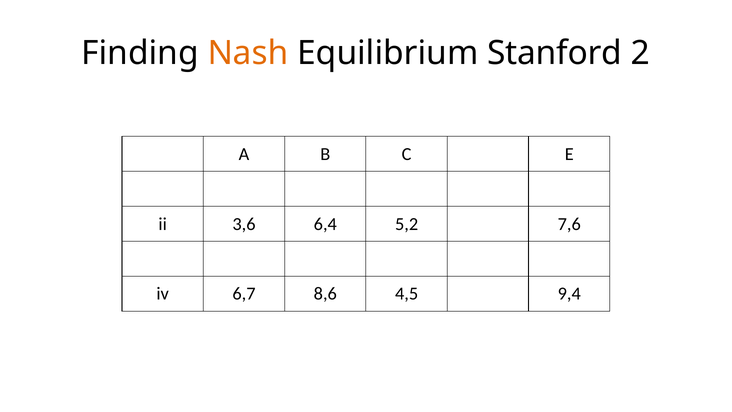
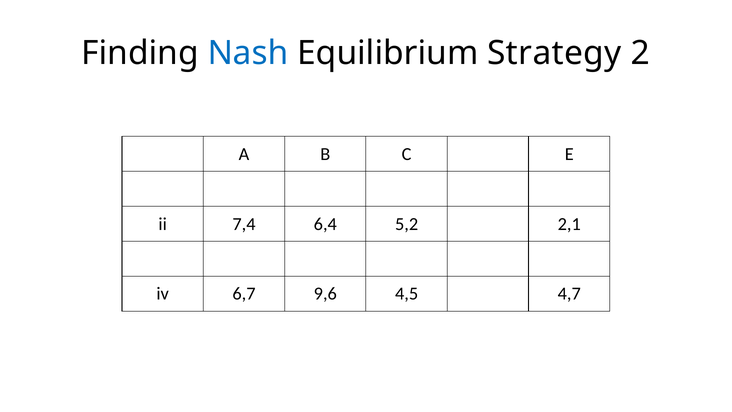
Nash colour: orange -> blue
Stanford: Stanford -> Strategy
3,6: 3,6 -> 7,4
7,6: 7,6 -> 2,1
8,6: 8,6 -> 9,6
9,4: 9,4 -> 4,7
